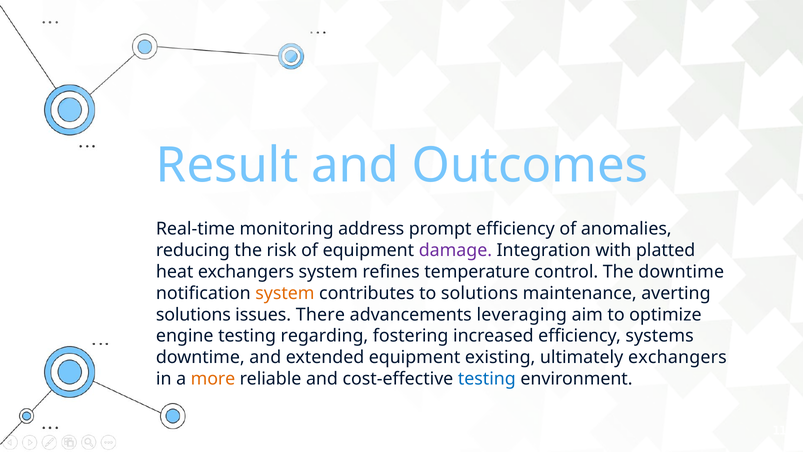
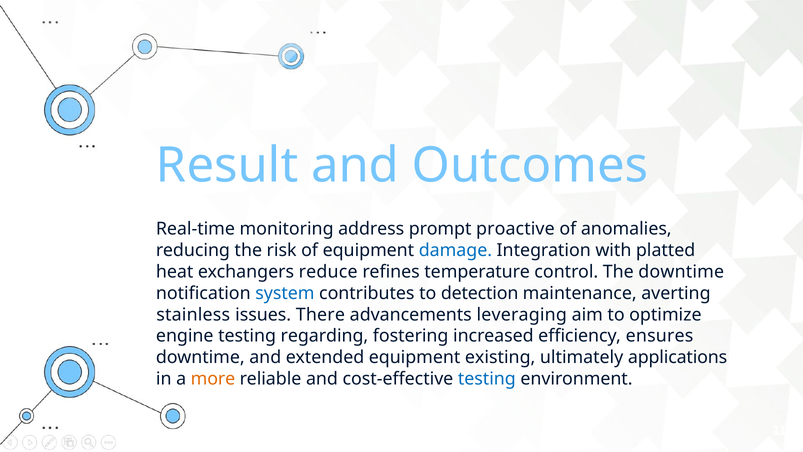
prompt efficiency: efficiency -> proactive
damage colour: purple -> blue
exchangers system: system -> reduce
system at (285, 293) colour: orange -> blue
to solutions: solutions -> detection
solutions at (193, 314): solutions -> stainless
systems: systems -> ensures
ultimately exchangers: exchangers -> applications
